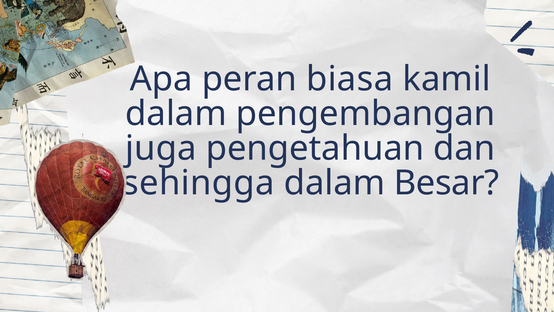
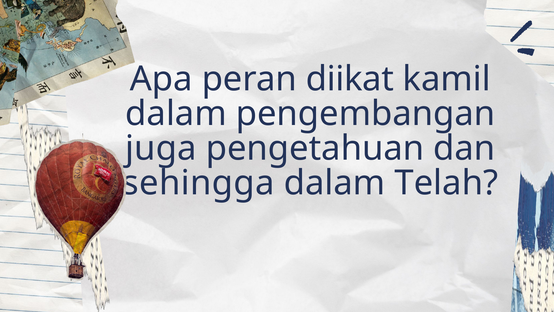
biasa: biasa -> diikat
Besar: Besar -> Telah
